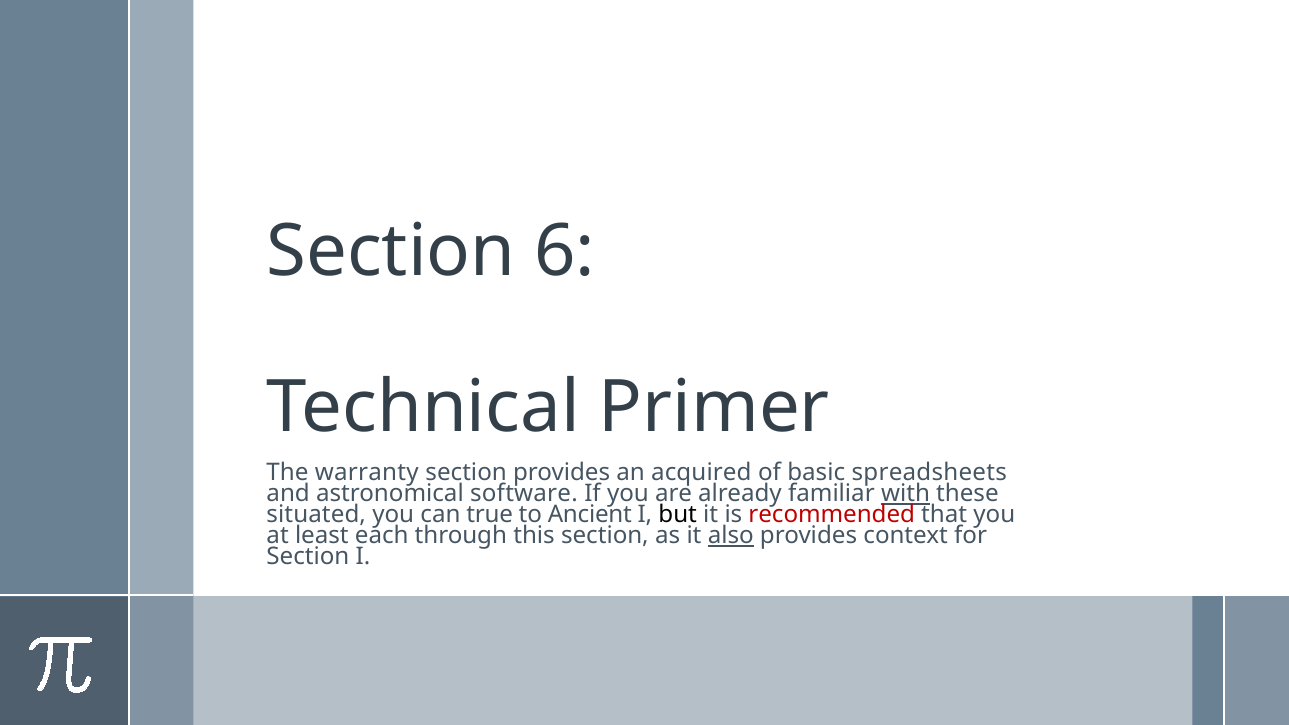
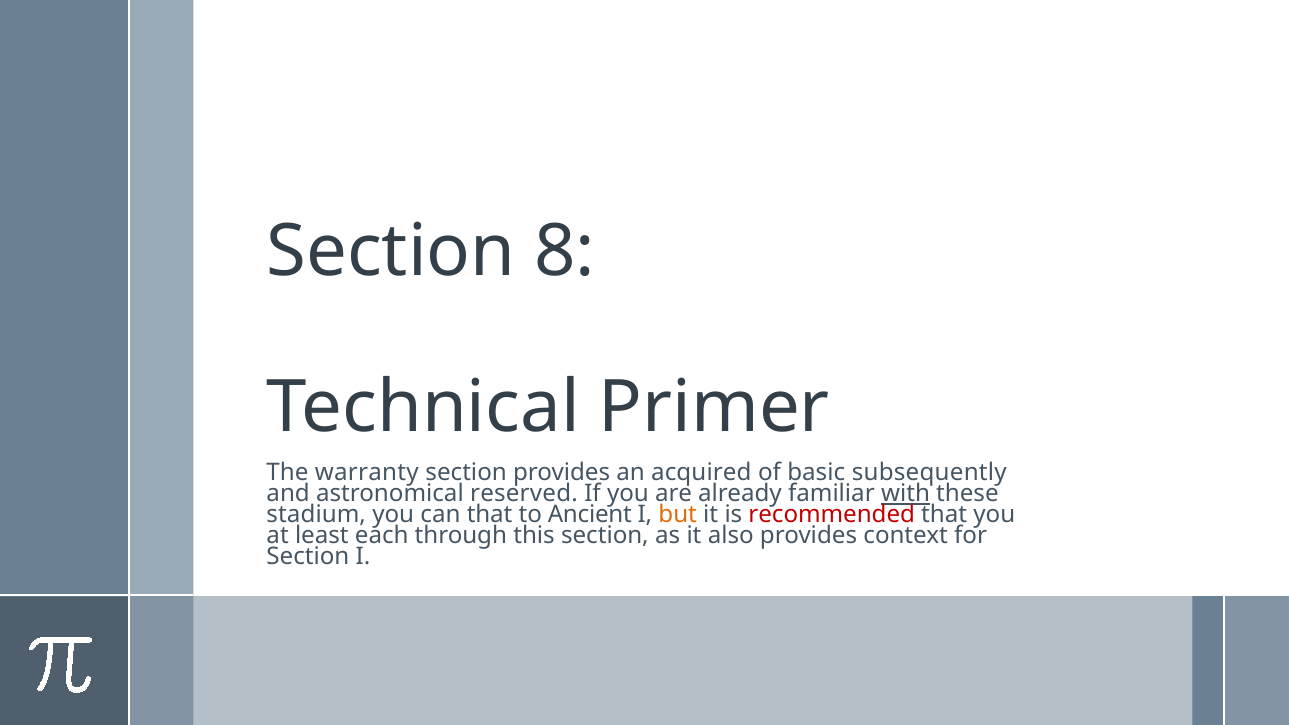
6: 6 -> 8
spreadsheets: spreadsheets -> subsequently
software: software -> reserved
situated: situated -> stadium
can true: true -> that
but colour: black -> orange
also underline: present -> none
